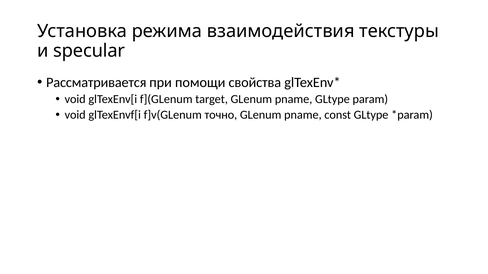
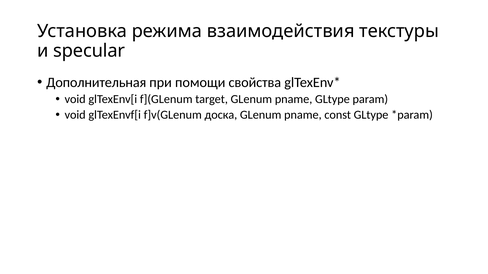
Рассматривается: Рассматривается -> Дополнительная
точно: точно -> доска
